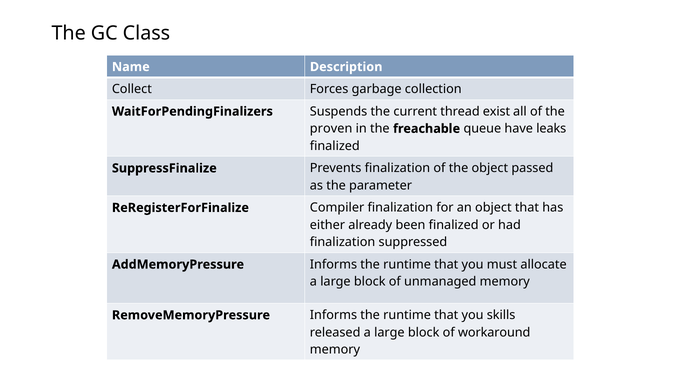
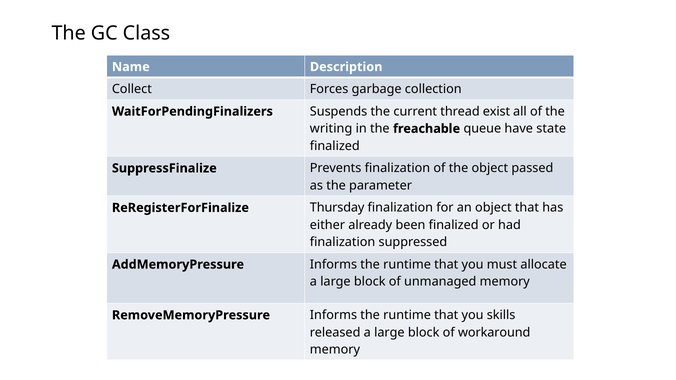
proven: proven -> writing
leaks: leaks -> state
Compiler: Compiler -> Thursday
